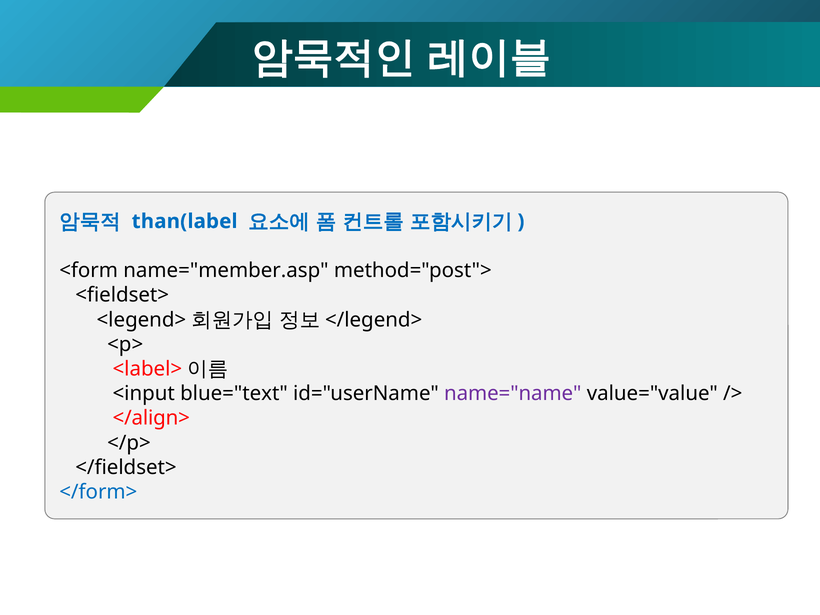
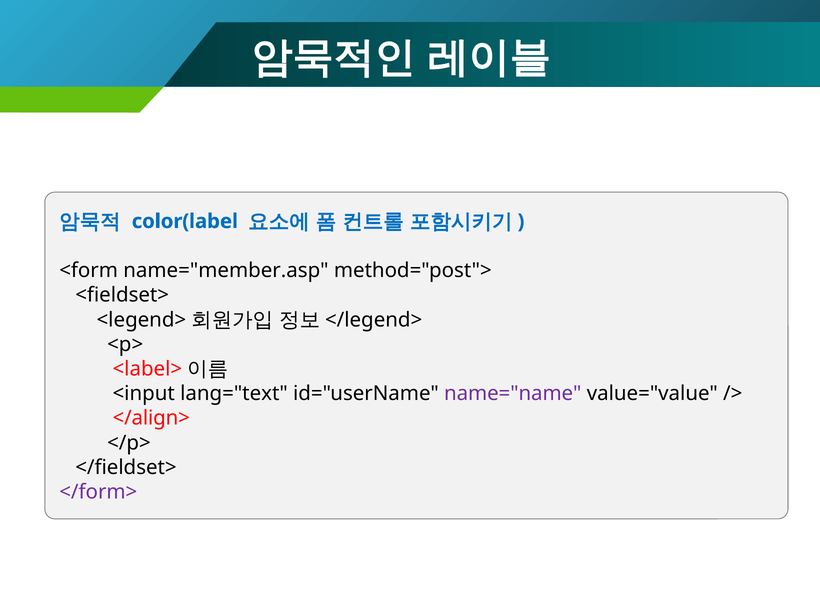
than(label: than(label -> color(label
blue="text: blue="text -> lang="text
</form> colour: blue -> purple
